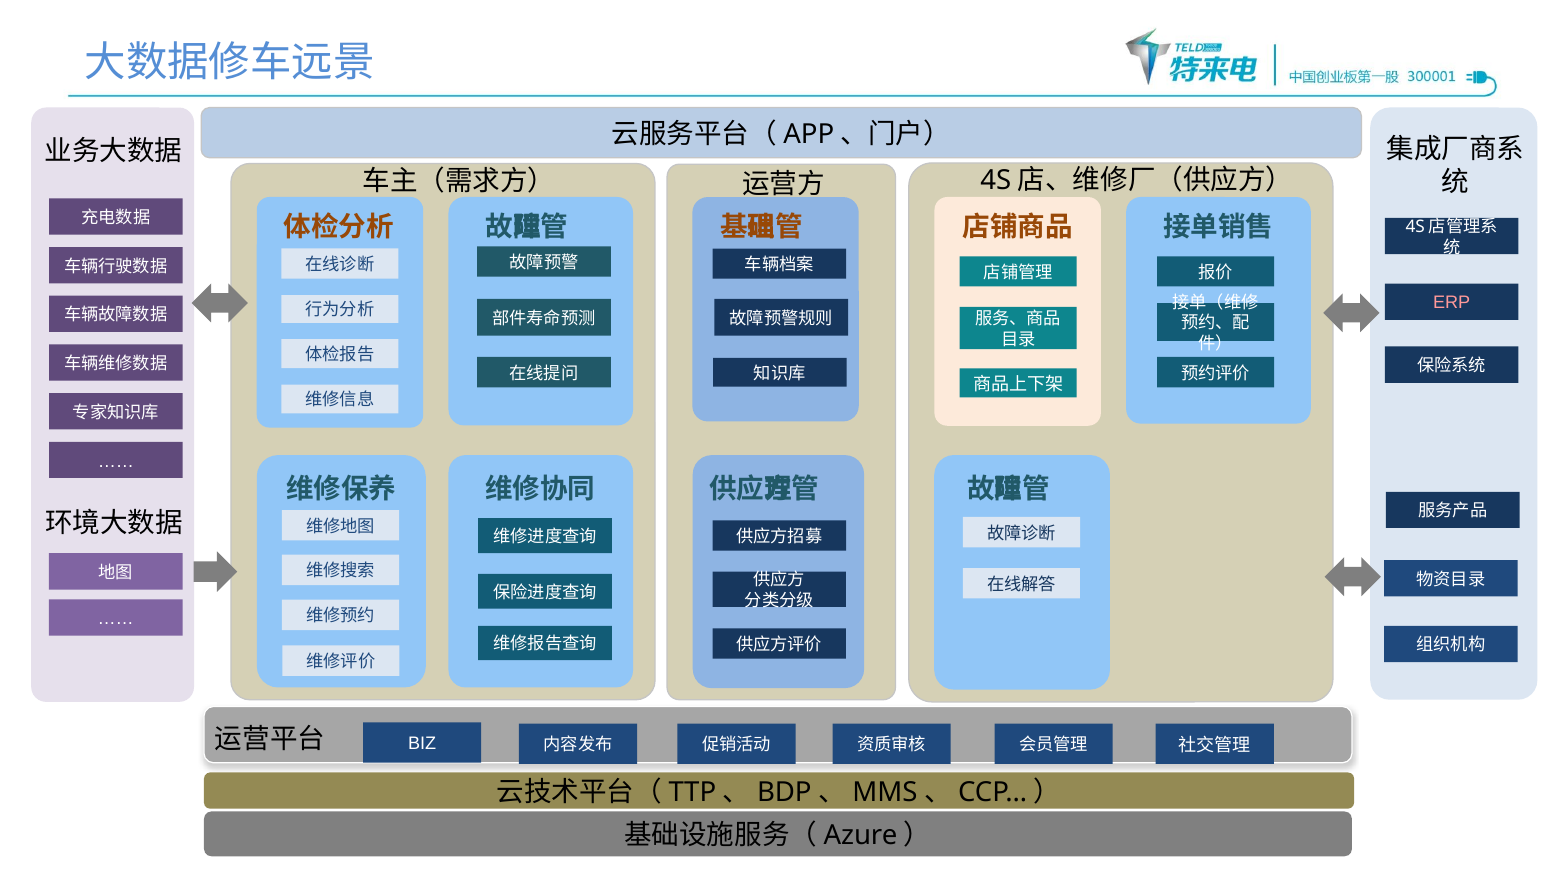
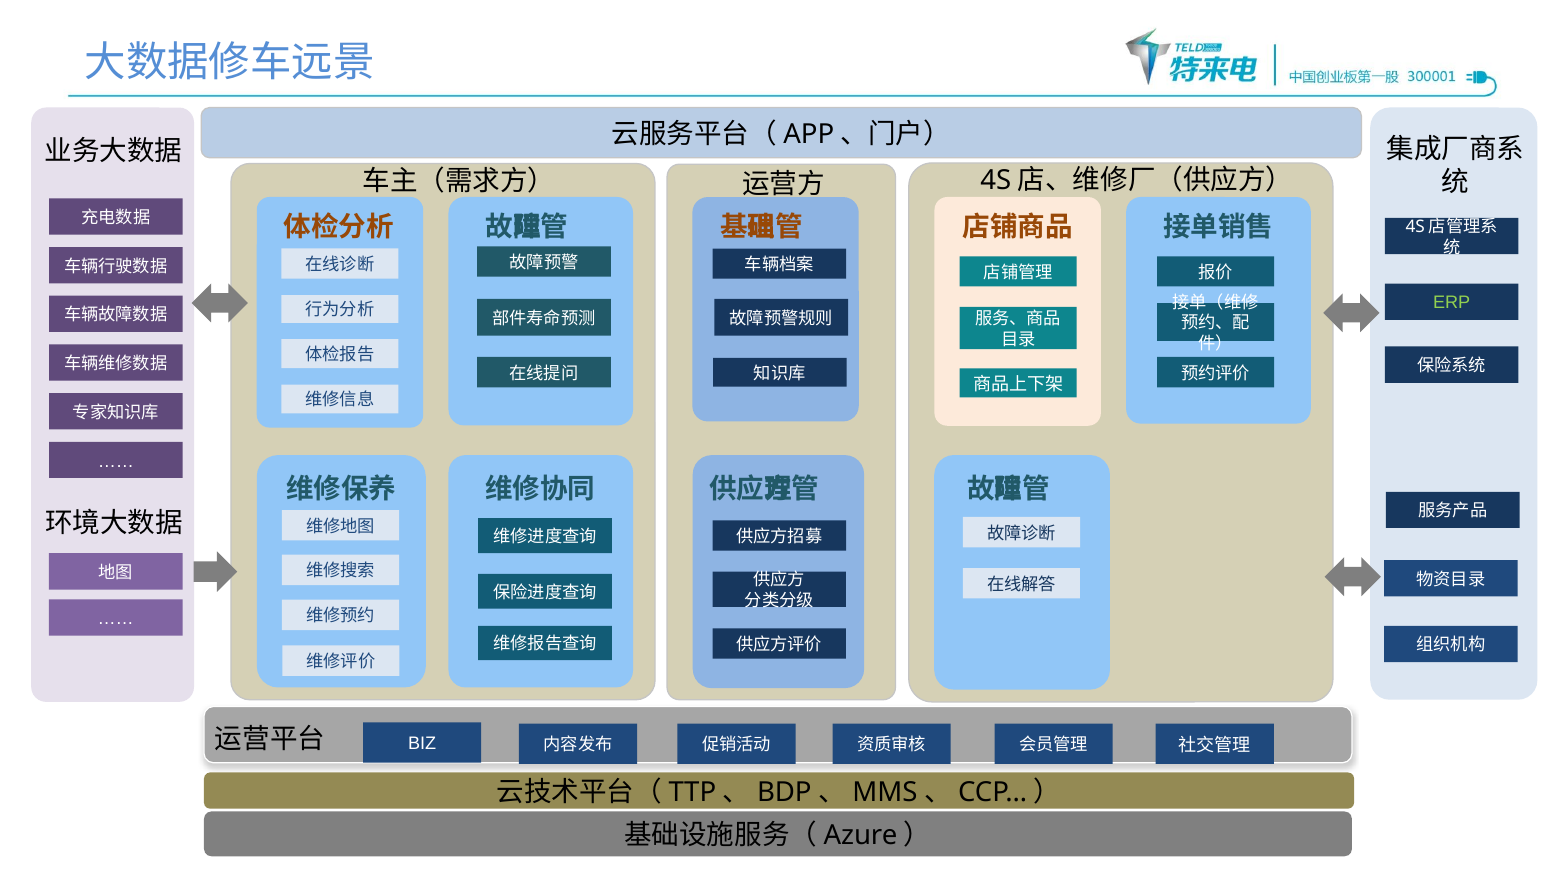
ERP colour: pink -> light green
